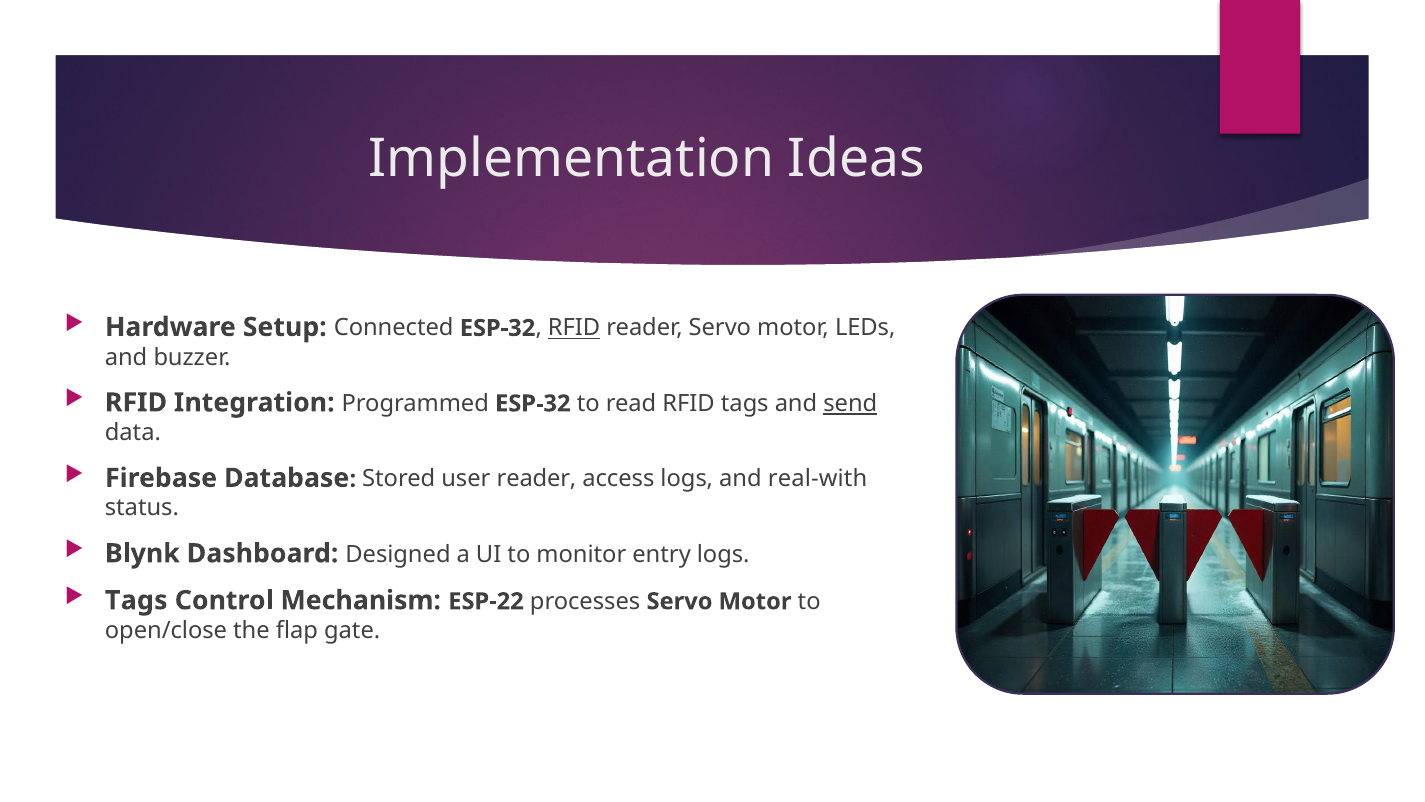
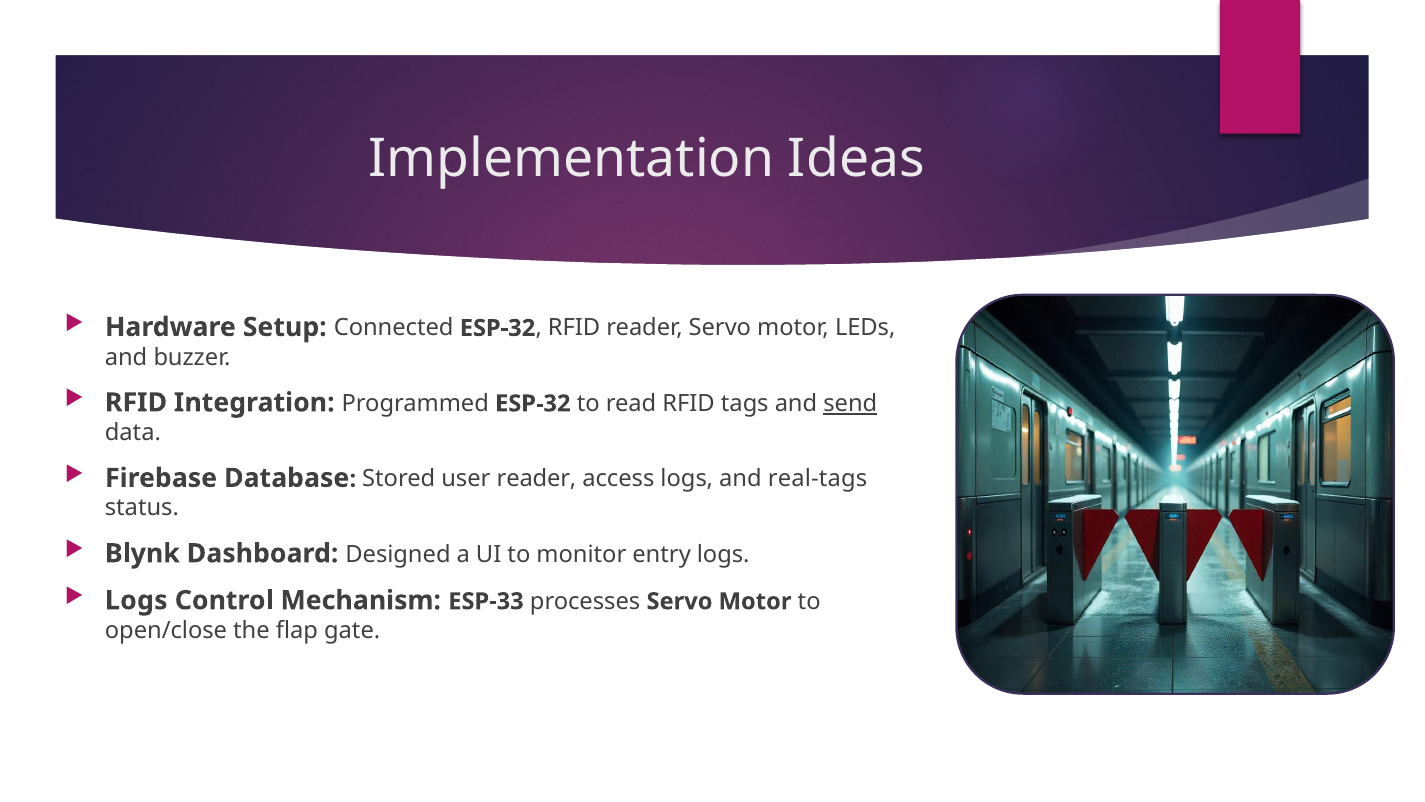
RFID at (574, 328) underline: present -> none
real-with: real-with -> real-tags
Tags at (136, 600): Tags -> Logs
ESP-22: ESP-22 -> ESP-33
